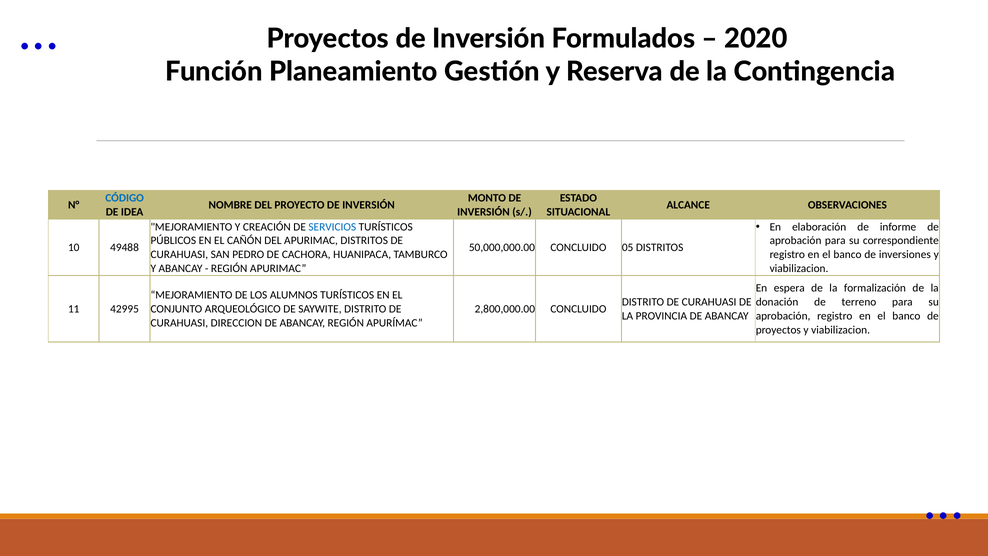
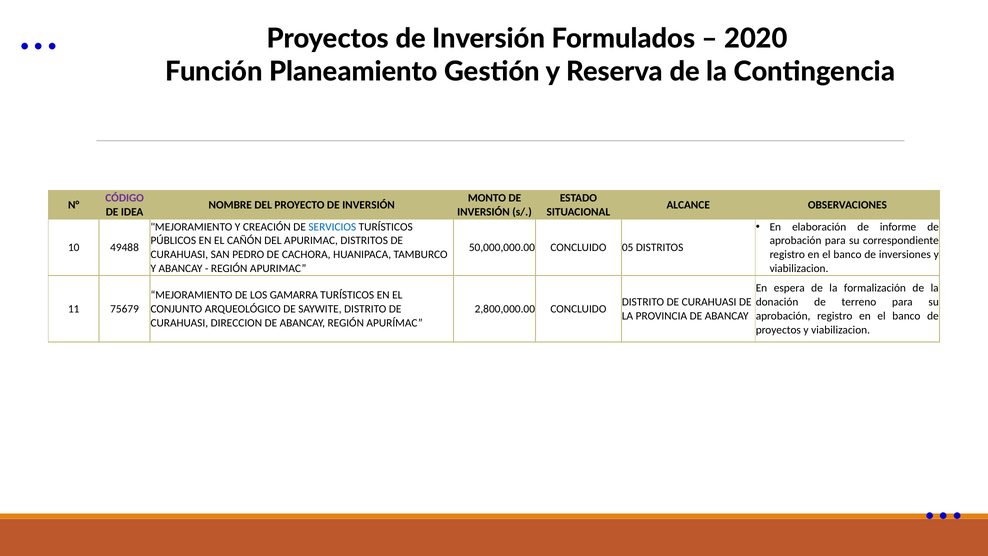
CÓDIGO colour: blue -> purple
ALUMNOS: ALUMNOS -> GAMARRA
42995: 42995 -> 75679
